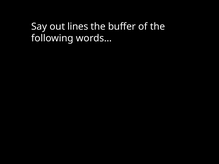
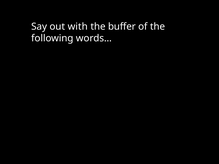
lines: lines -> with
